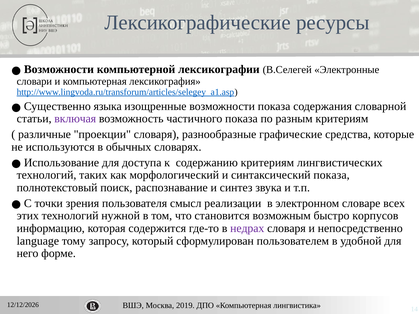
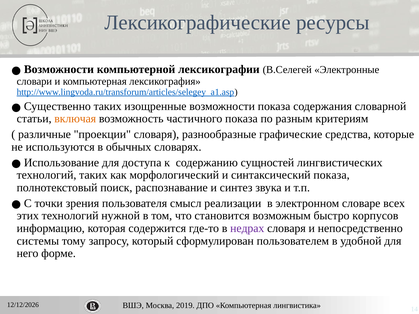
Существенно языка: языка -> таких
включая colour: purple -> orange
содержанию критериям: критериям -> сущностей
language: language -> системы
